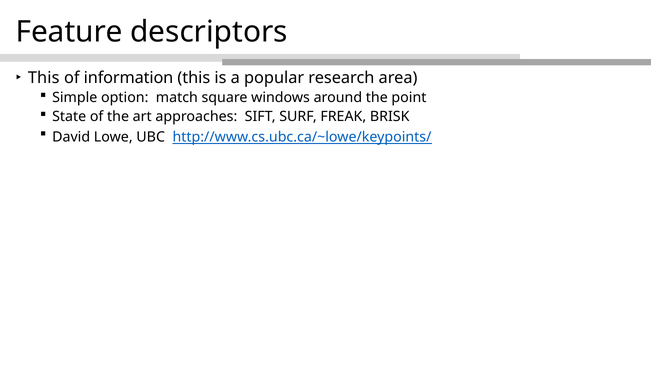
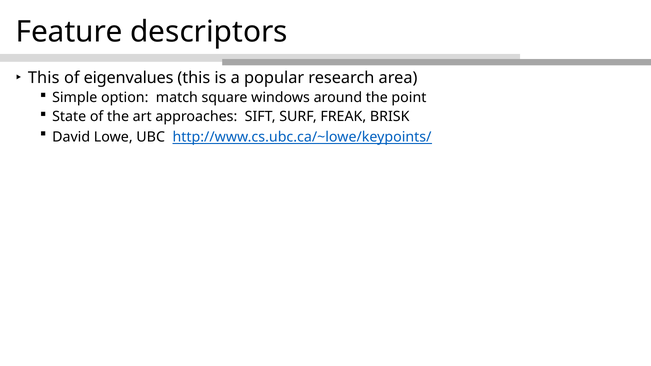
information: information -> eigenvalues
